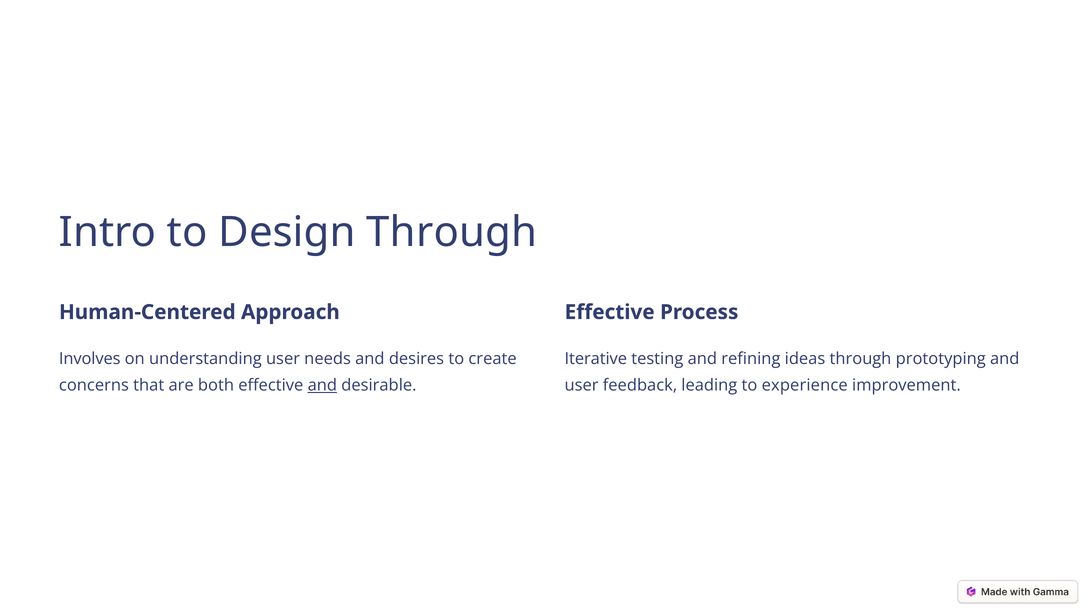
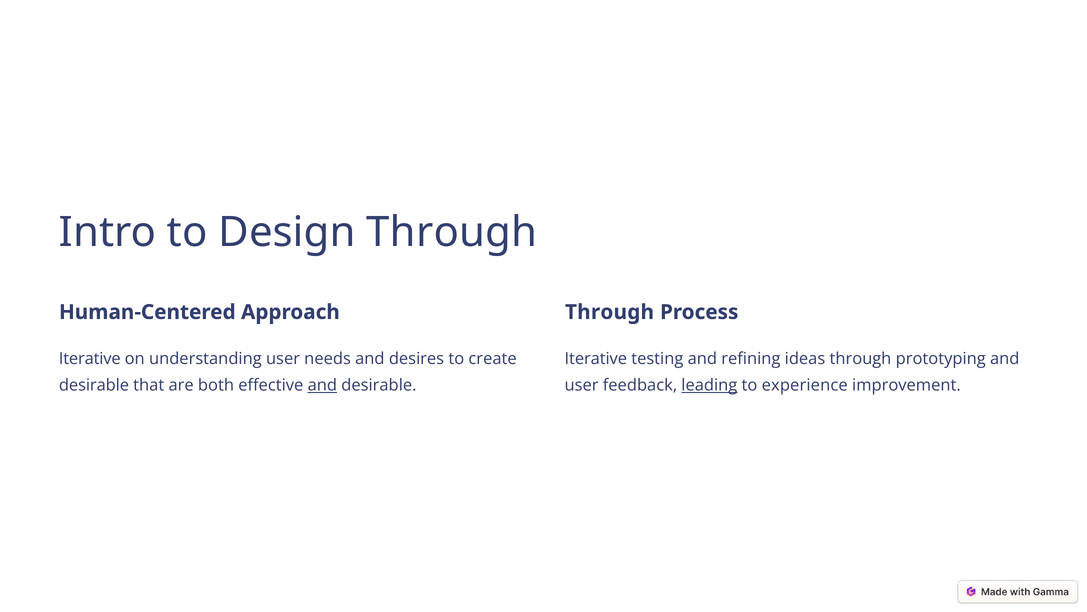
Effective at (610, 312): Effective -> Through
Involves at (90, 358): Involves -> Iterative
concerns at (94, 385): concerns -> desirable
leading underline: none -> present
